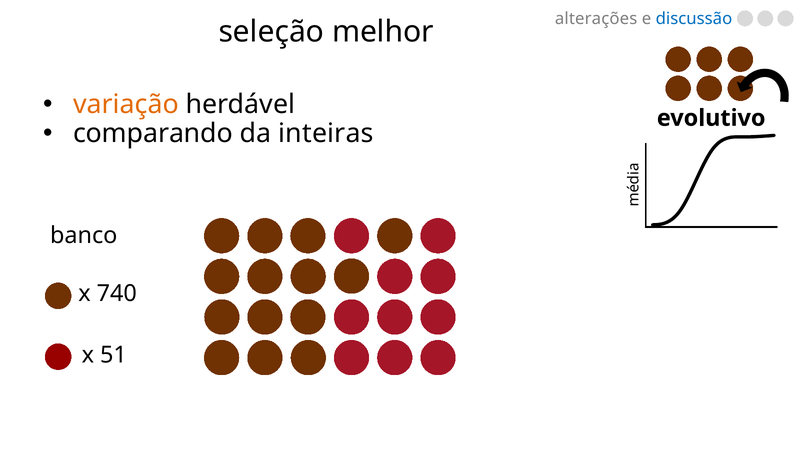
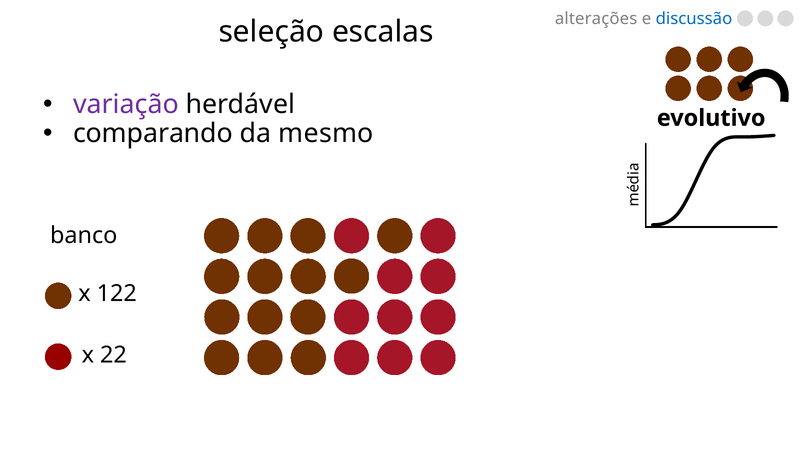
melhor: melhor -> escalas
variação colour: orange -> purple
inteiras: inteiras -> mesmo
740: 740 -> 122
51: 51 -> 22
